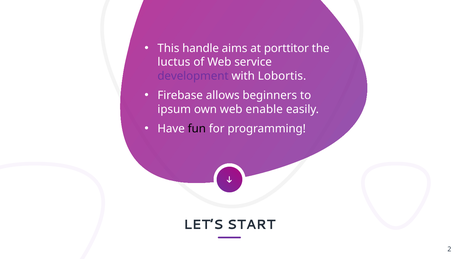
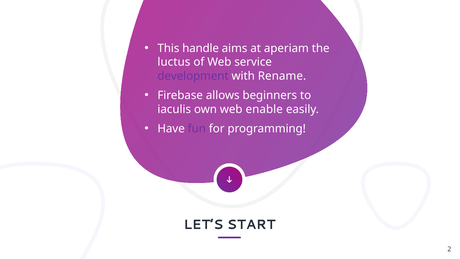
porttitor: porttitor -> aperiam
Lobortis: Lobortis -> Rename
ipsum: ipsum -> iaculis
fun colour: black -> purple
